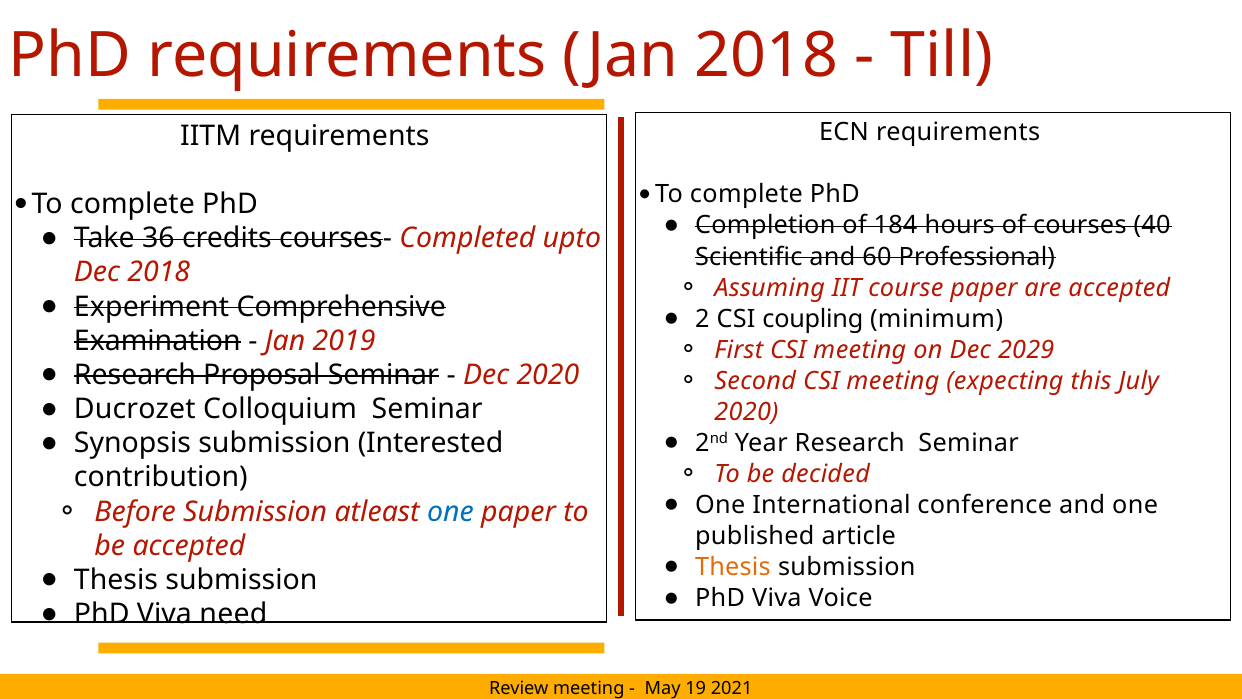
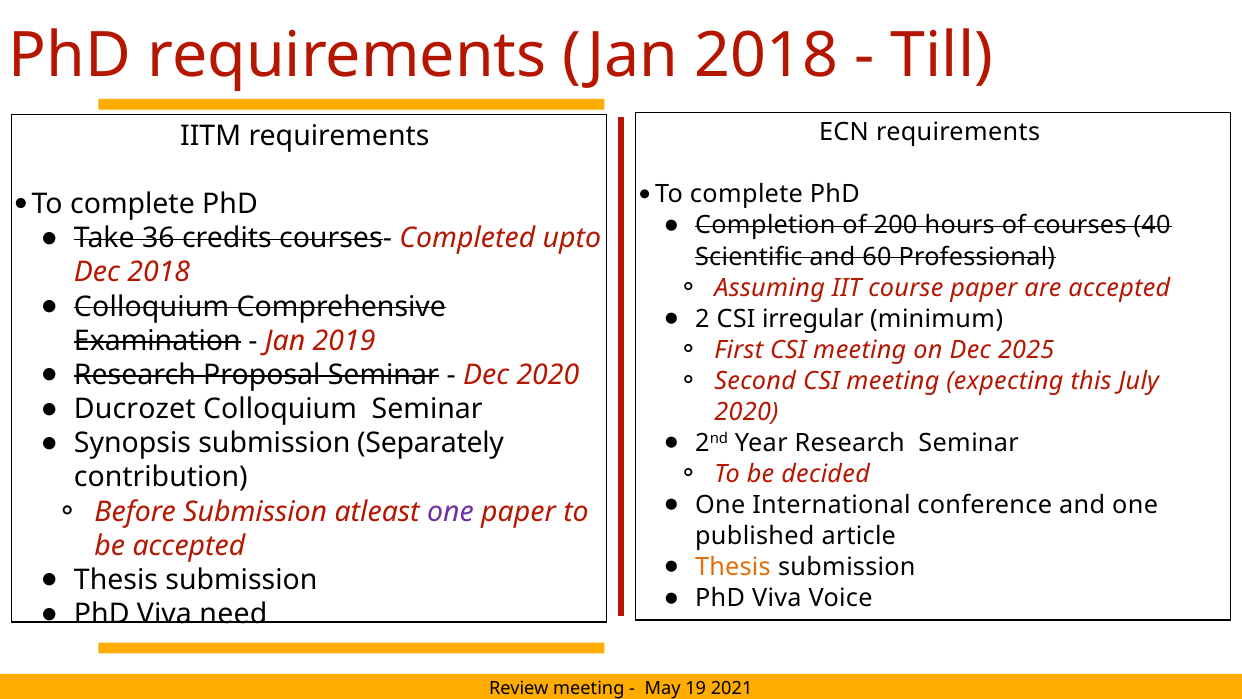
184: 184 -> 200
Experiment at (152, 306): Experiment -> Colloquium
coupling: coupling -> irregular
2029: 2029 -> 2025
Interested: Interested -> Separately
one at (450, 511) colour: blue -> purple
